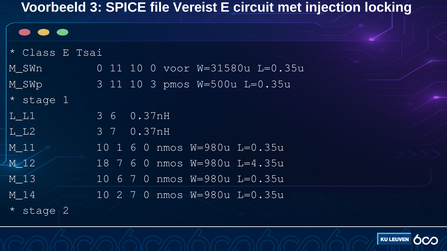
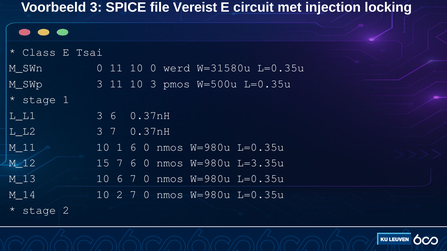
voor: voor -> werd
18: 18 -> 15
L=4.35u: L=4.35u -> L=3.35u
